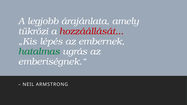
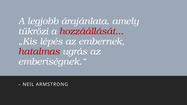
hatalmas colour: green -> red
